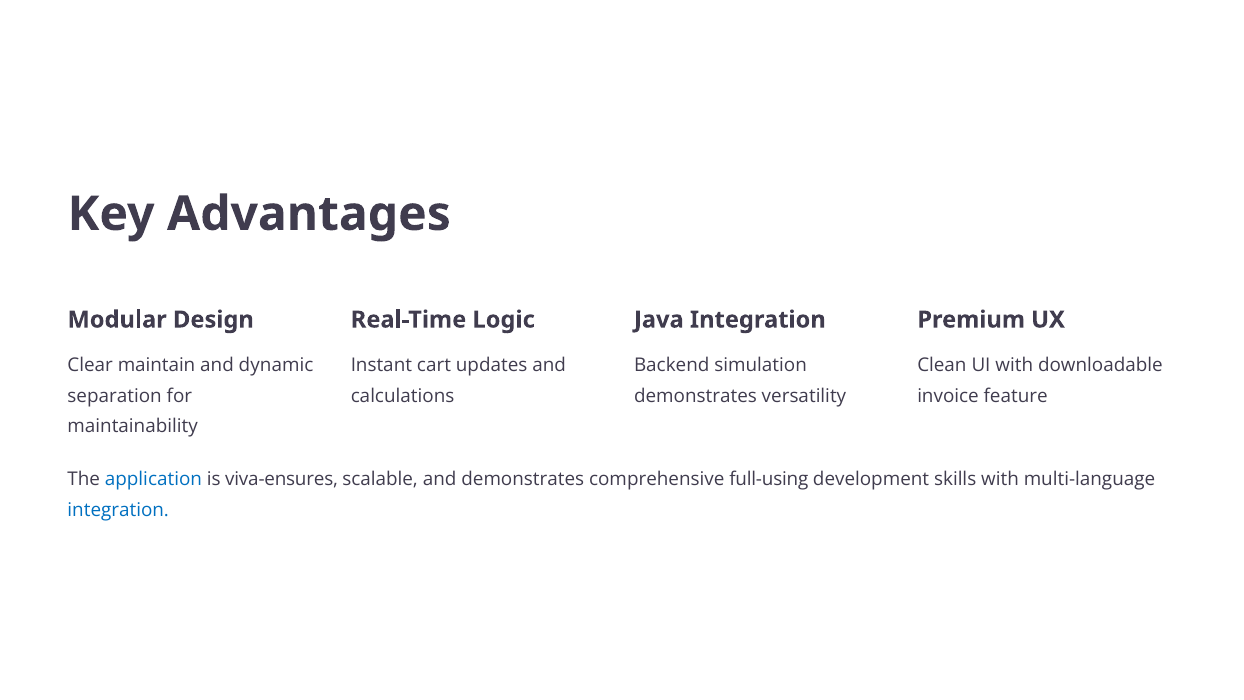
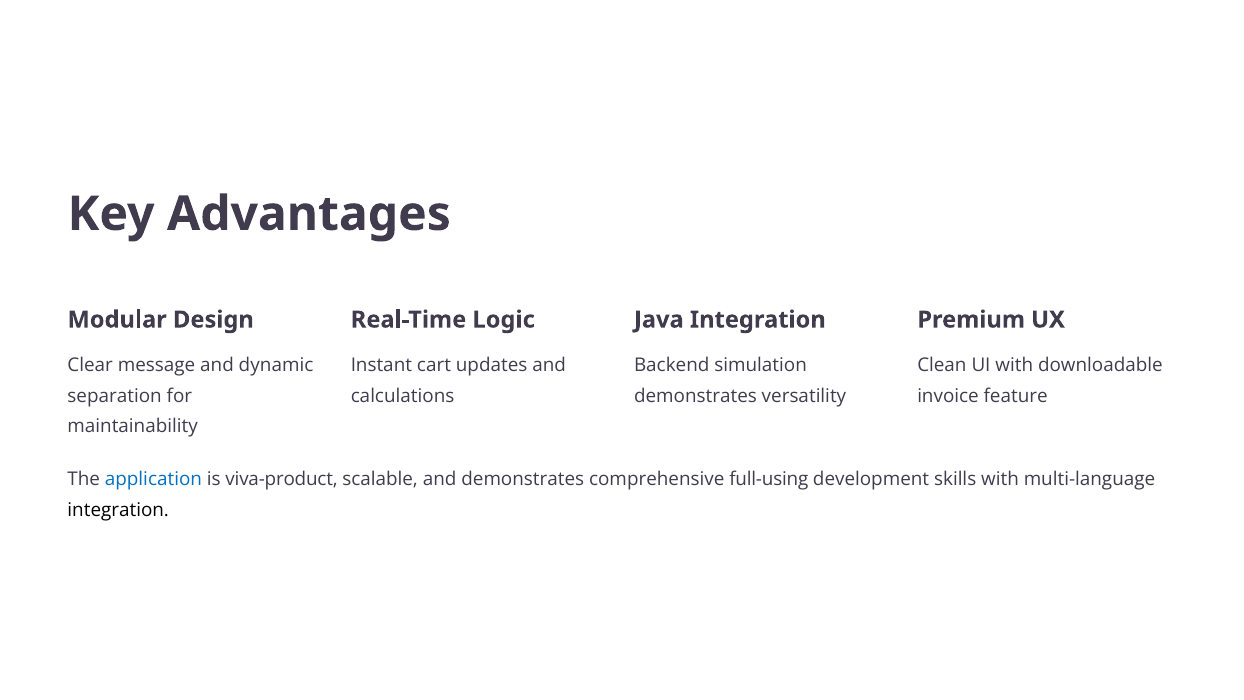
maintain: maintain -> message
viva-ensures: viva-ensures -> viva-product
integration at (118, 510) colour: blue -> black
